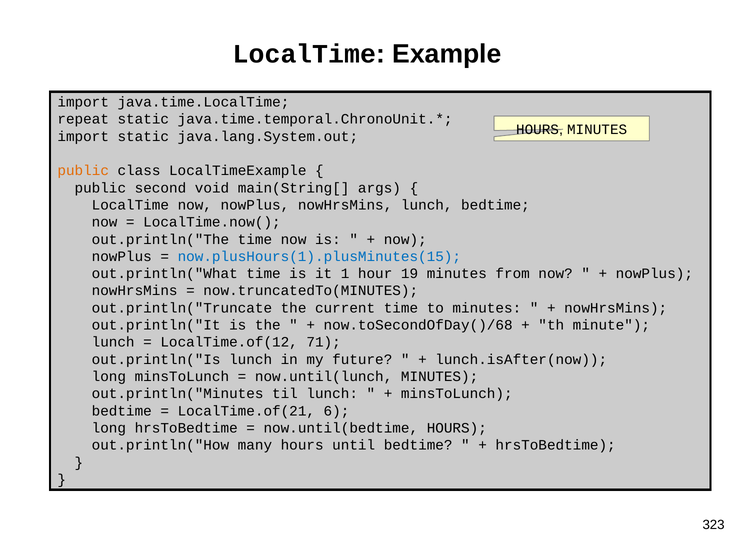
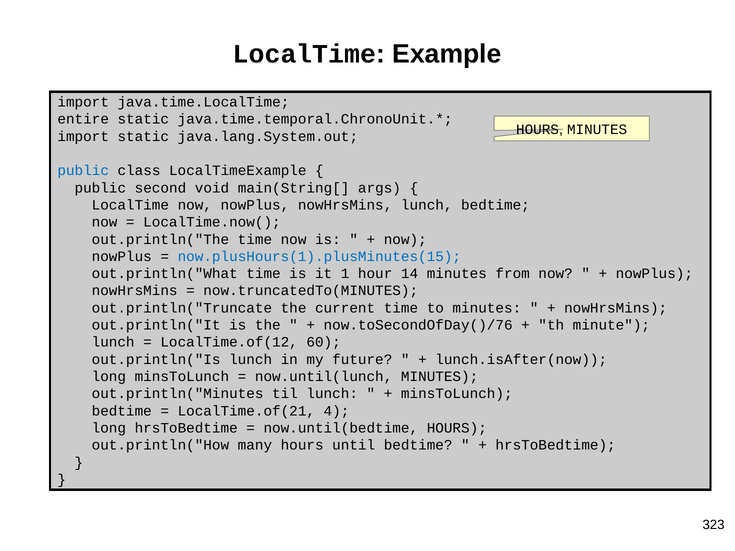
repeat: repeat -> entire
public at (83, 171) colour: orange -> blue
19: 19 -> 14
now.toSecondOfDay()/68: now.toSecondOfDay()/68 -> now.toSecondOfDay()/76
71: 71 -> 60
6: 6 -> 4
